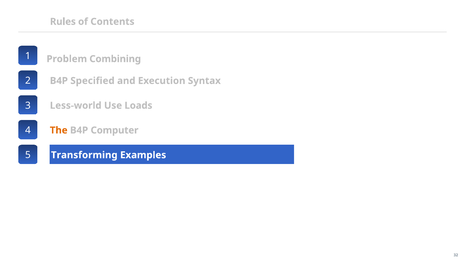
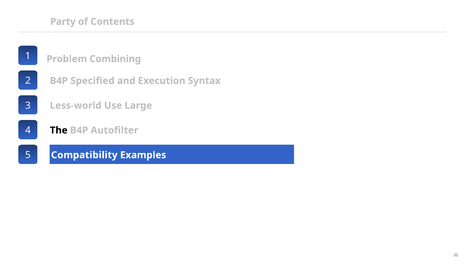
Rules: Rules -> Party
Loads: Loads -> Large
The colour: orange -> black
Computer: Computer -> Autofilter
Transforming: Transforming -> Compatibility
